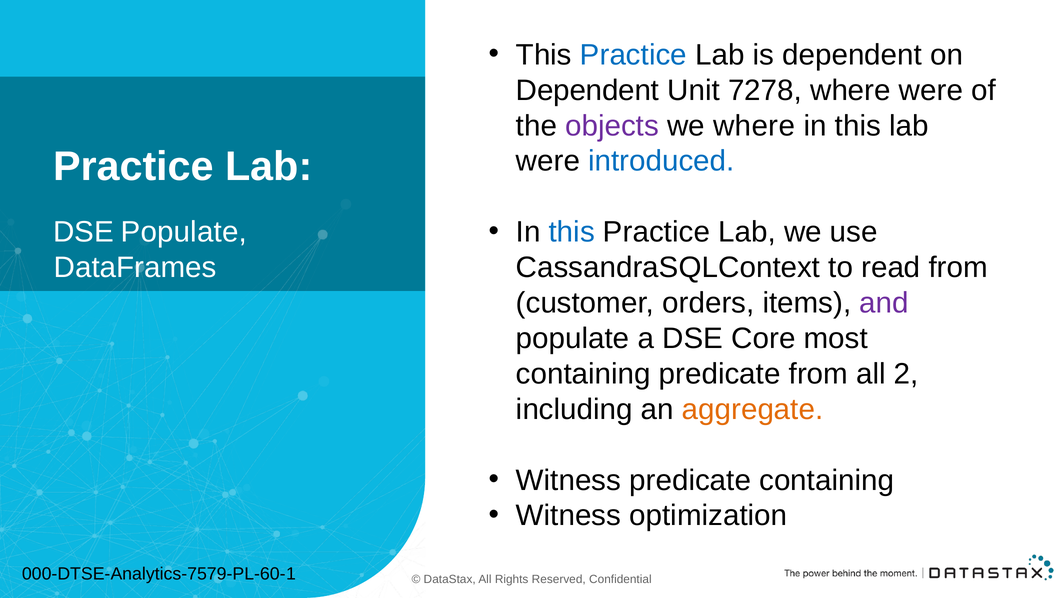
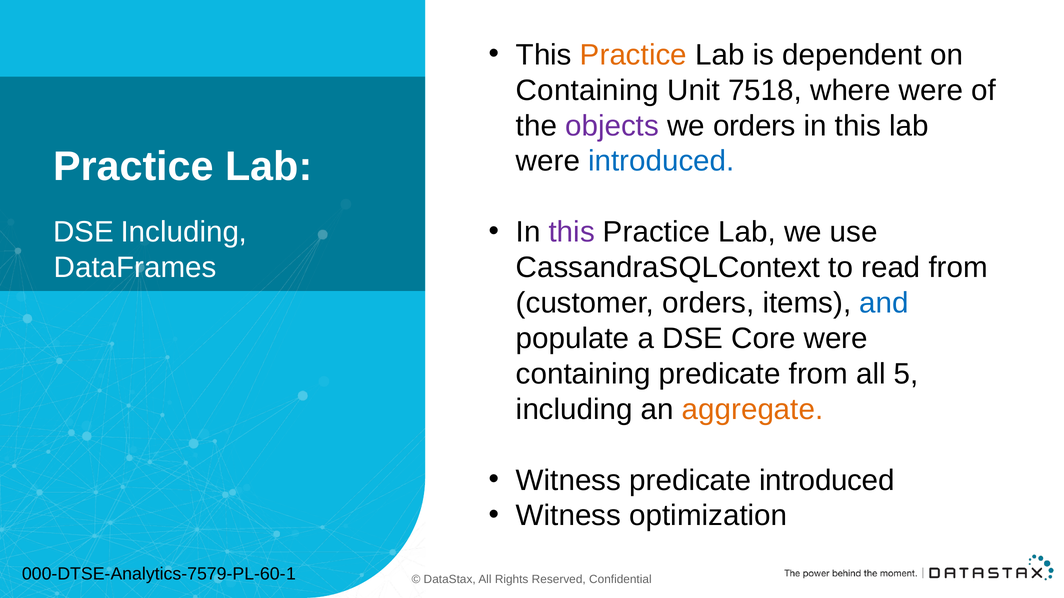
Practice at (633, 55) colour: blue -> orange
Dependent at (588, 90): Dependent -> Containing
7278: 7278 -> 7518
we where: where -> orders
this at (572, 232) colour: blue -> purple
DSE Populate: Populate -> Including
and colour: purple -> blue
Core most: most -> were
2: 2 -> 5
predicate containing: containing -> introduced
